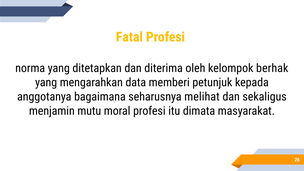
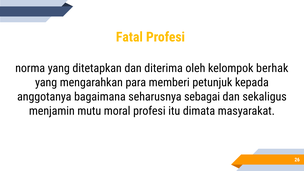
data: data -> para
melihat: melihat -> sebagai
